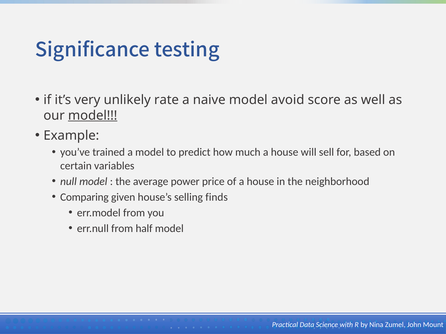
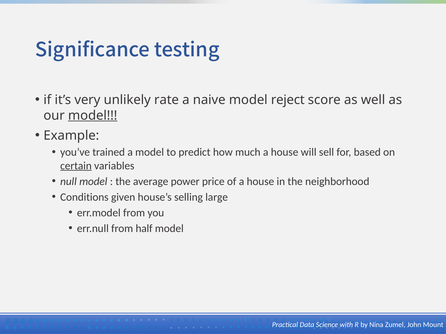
avoid: avoid -> reject
certain underline: none -> present
Comparing: Comparing -> Conditions
finds: finds -> large
